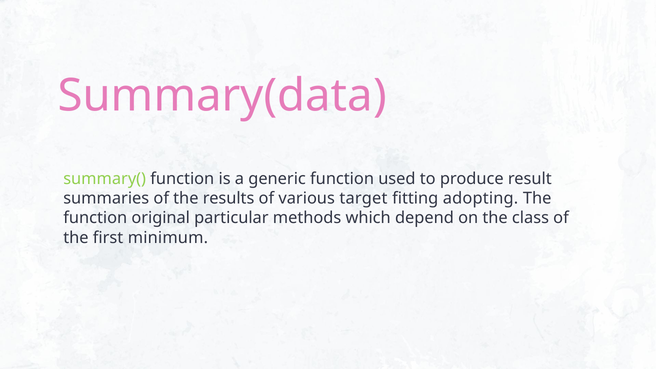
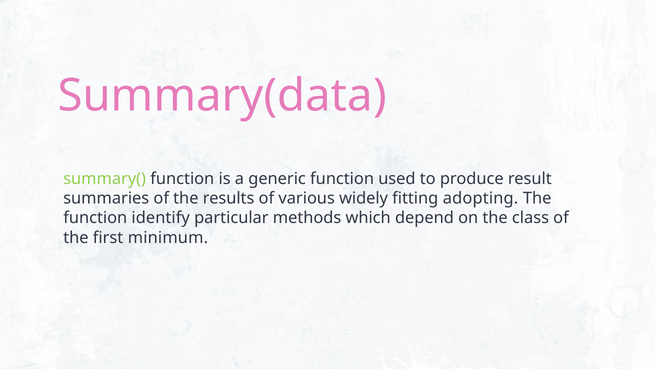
target: target -> widely
original: original -> identify
